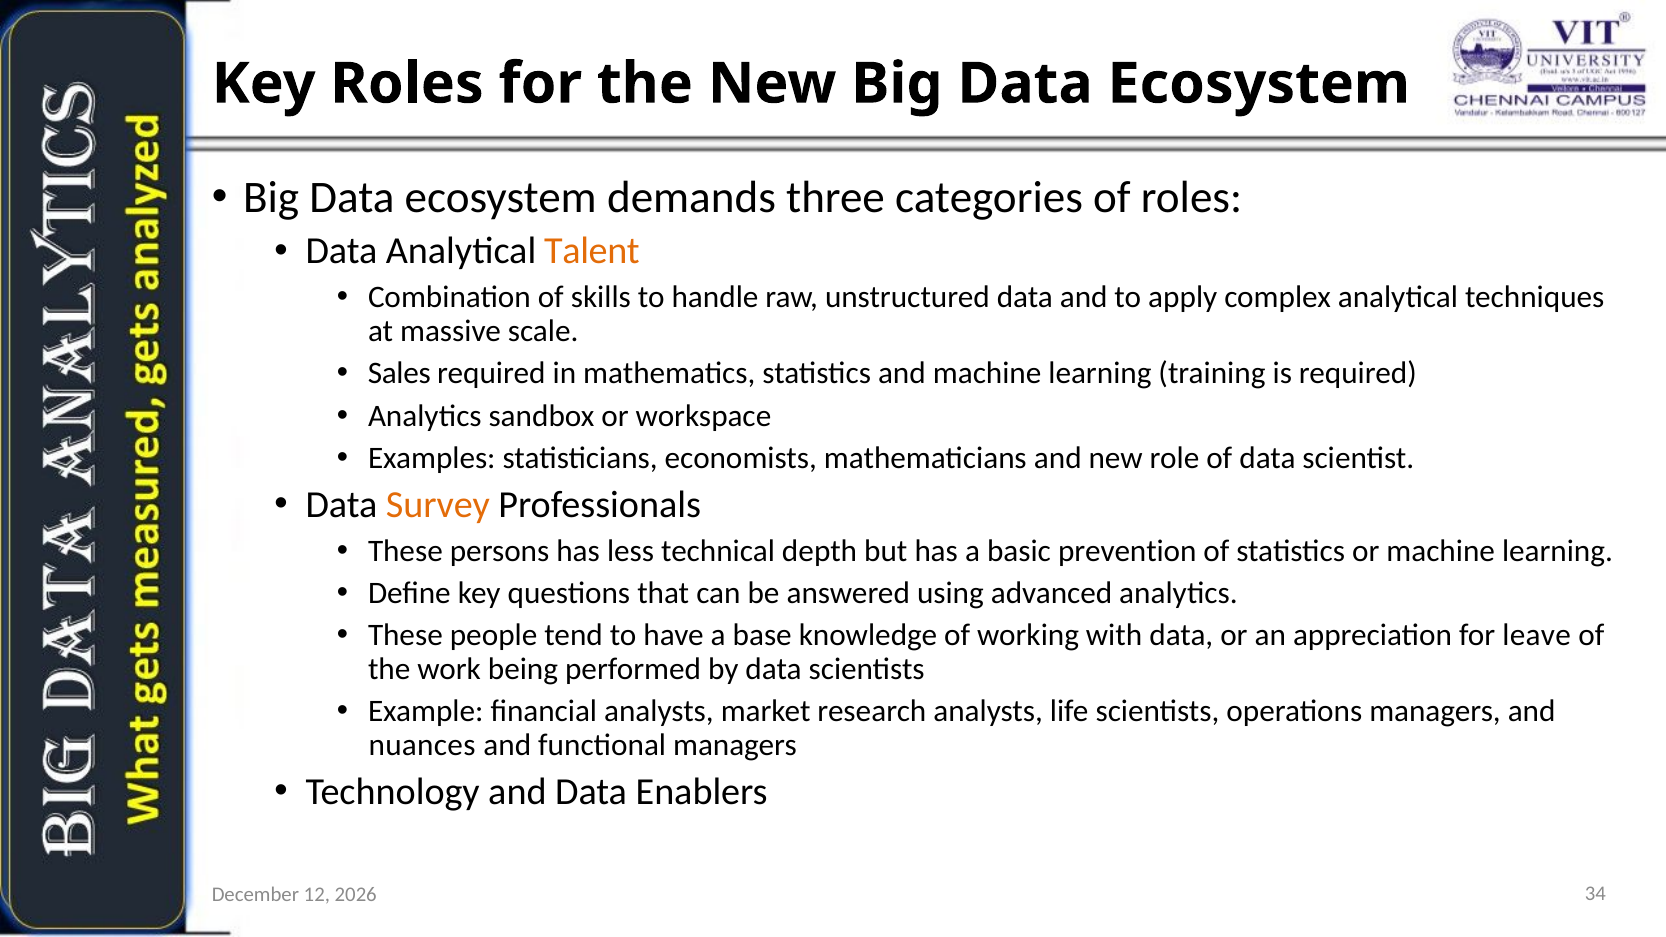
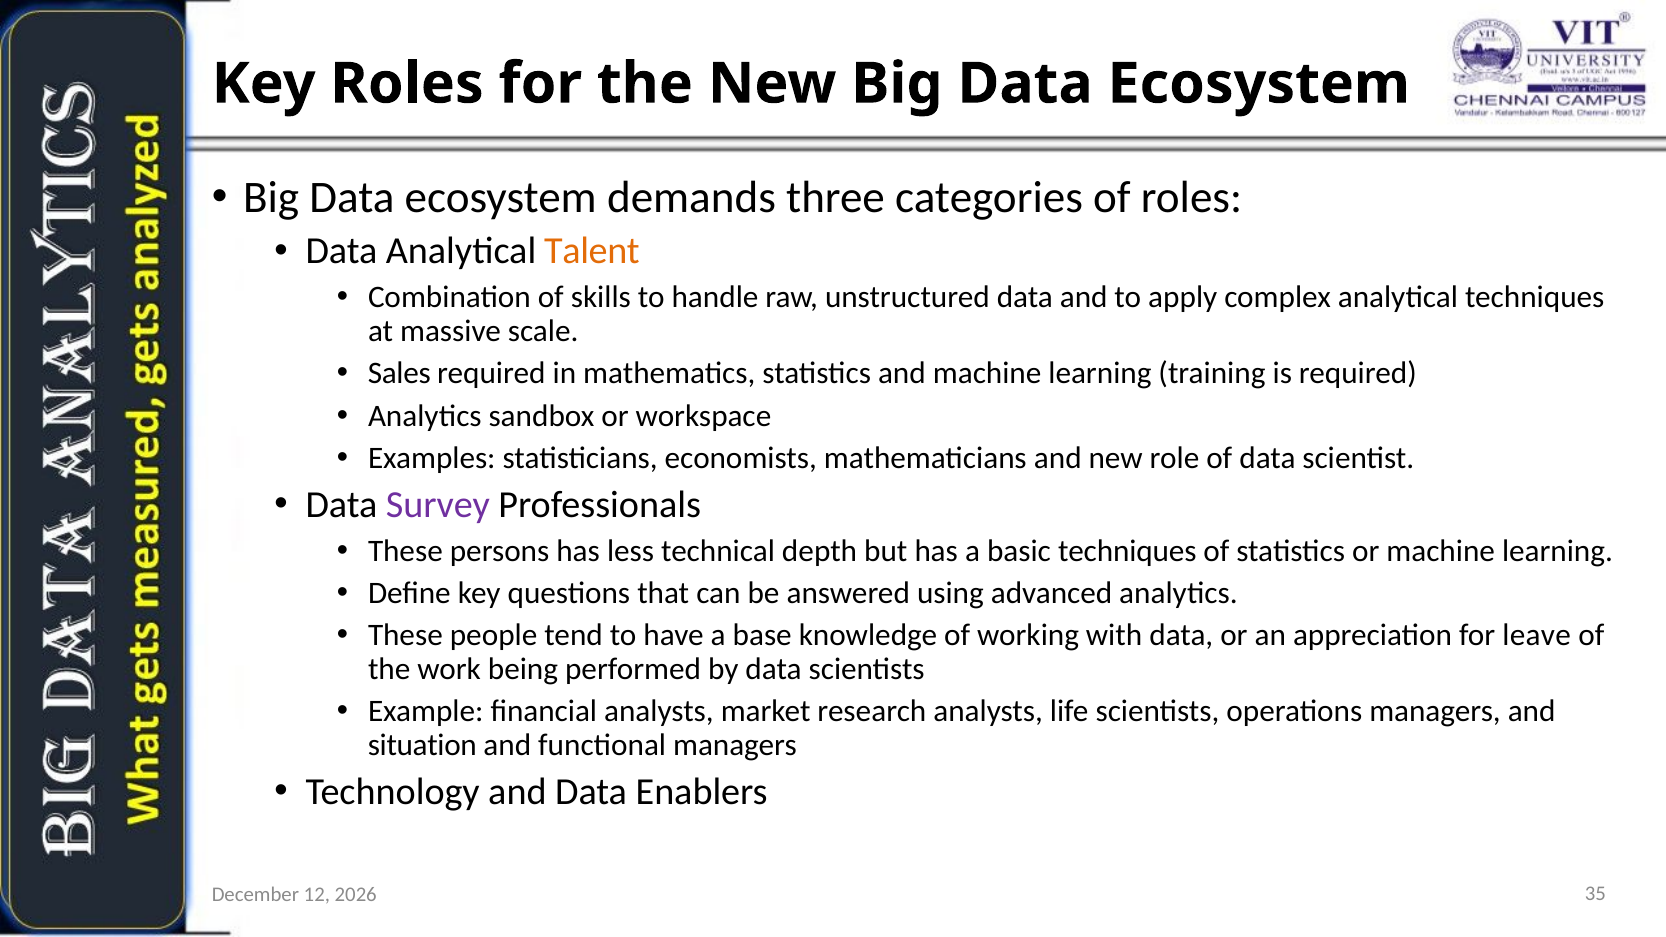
Survey colour: orange -> purple
basic prevention: prevention -> techniques
nuances: nuances -> situation
34: 34 -> 35
